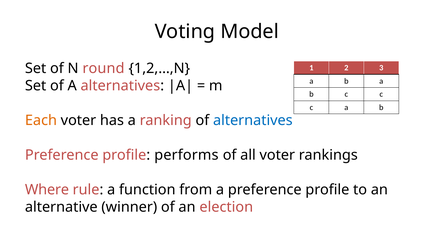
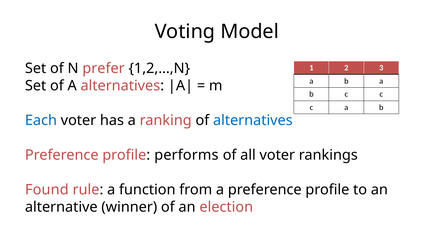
round: round -> prefer
Each colour: orange -> blue
Where: Where -> Found
